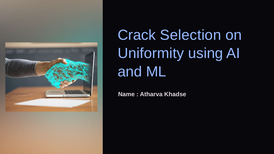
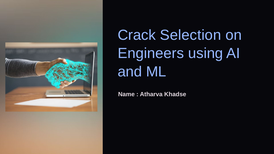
Uniformity: Uniformity -> Engineers
